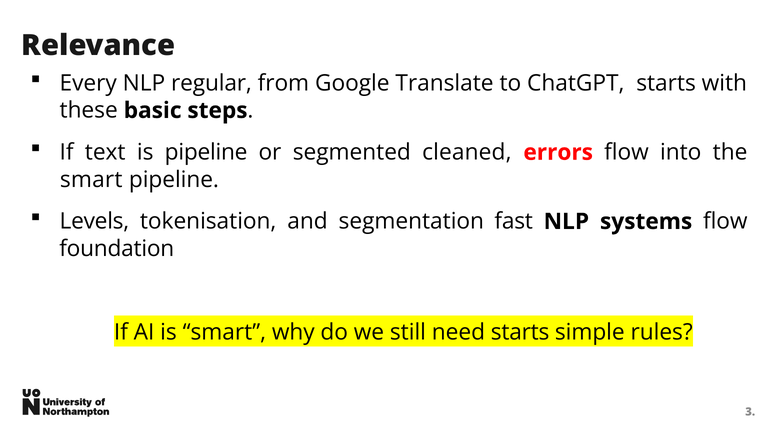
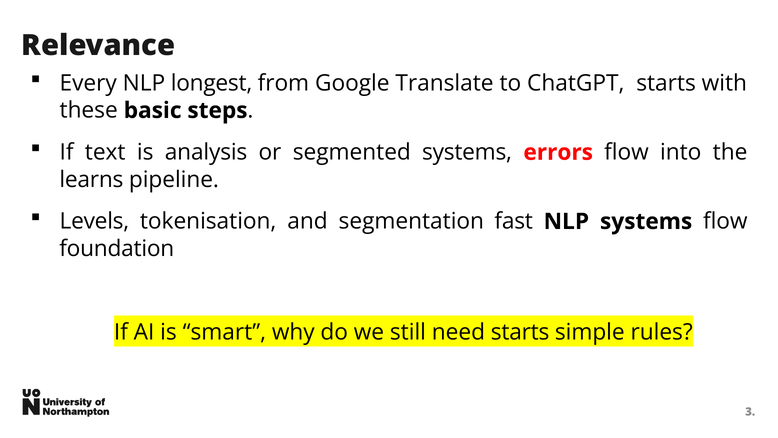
regular: regular -> longest
is pipeline: pipeline -> analysis
segmented cleaned: cleaned -> systems
smart at (91, 179): smart -> learns
